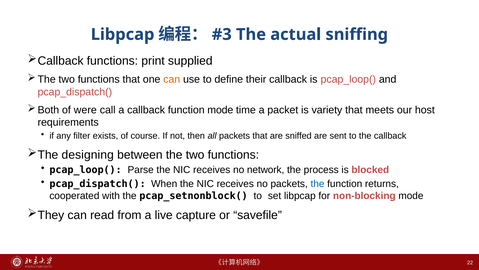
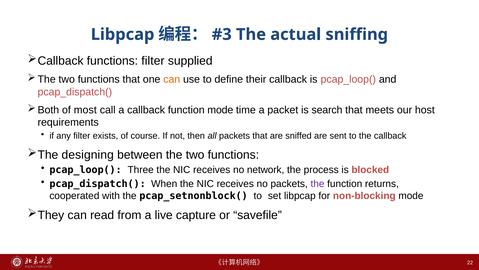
functions print: print -> filter
were: were -> most
variety: variety -> search
Parse: Parse -> Three
the at (318, 183) colour: blue -> purple
